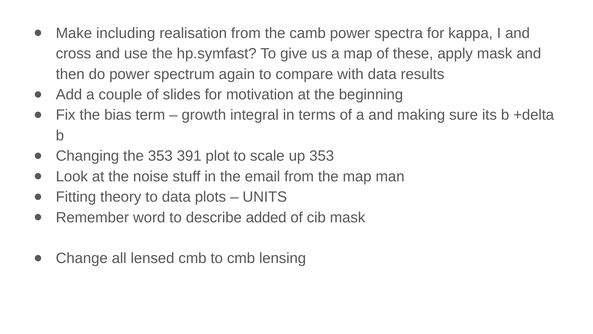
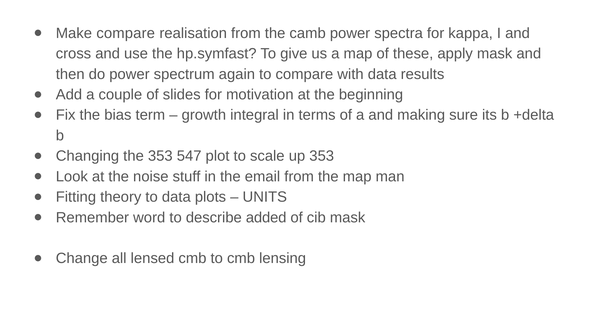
Make including: including -> compare
391: 391 -> 547
